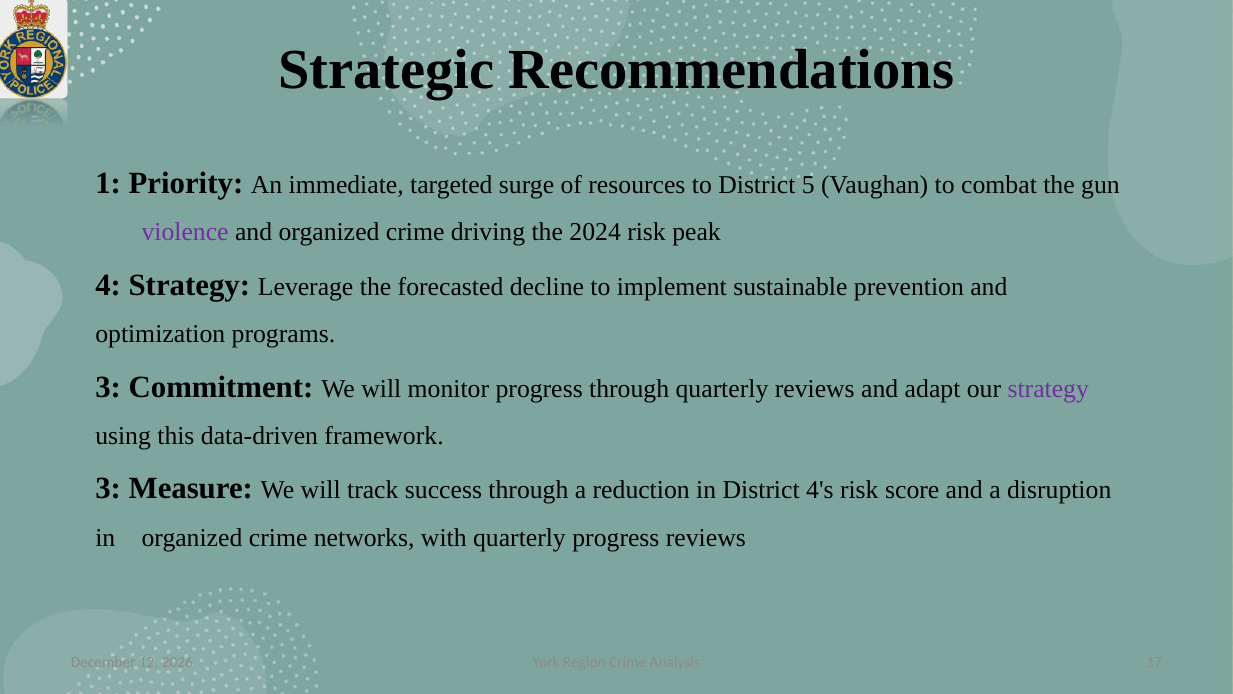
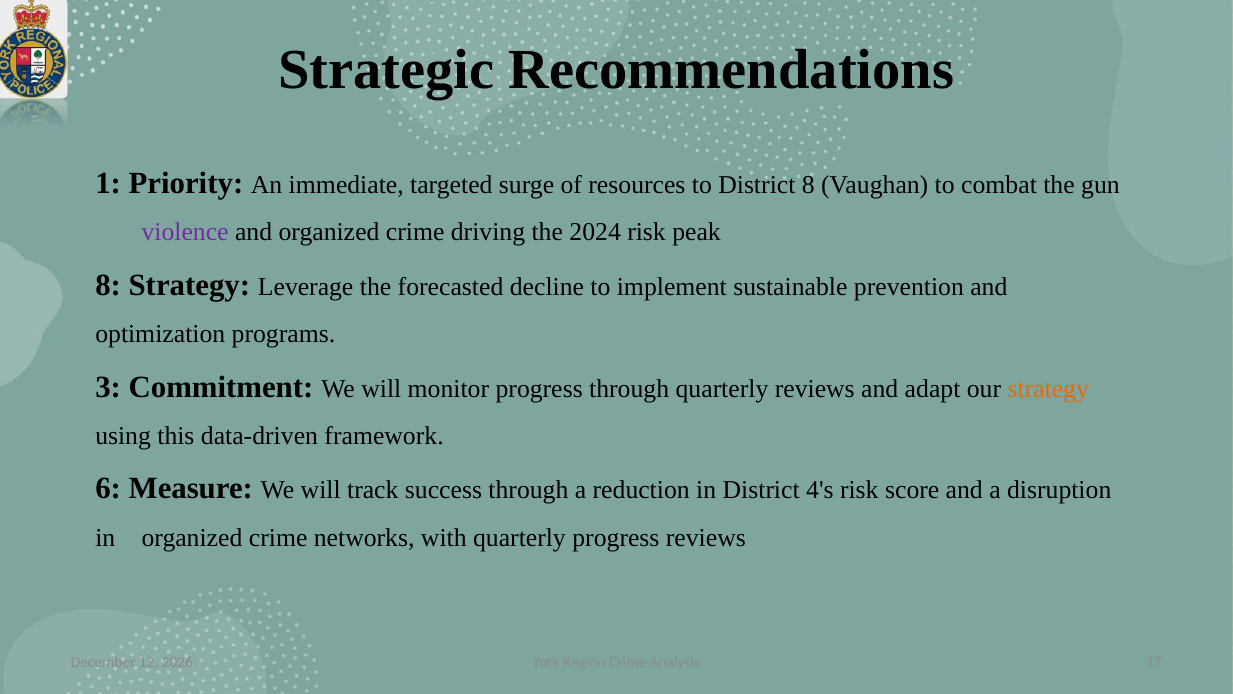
District 5: 5 -> 8
4 at (108, 285): 4 -> 8
strategy at (1048, 388) colour: purple -> orange
3 at (108, 488): 3 -> 6
